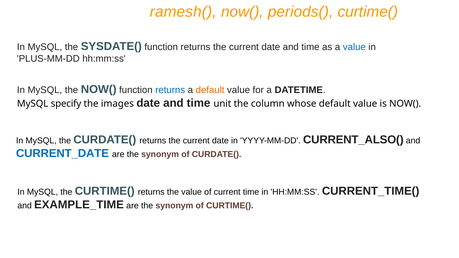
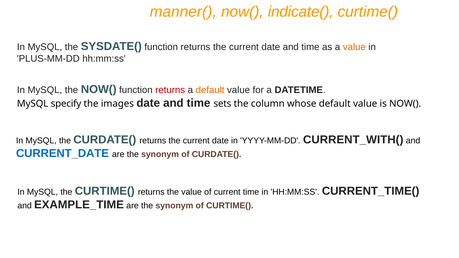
ramesh(: ramesh( -> manner(
periods(: periods( -> indicate(
value at (354, 47) colour: blue -> orange
returns at (170, 90) colour: blue -> red
unit: unit -> sets
CURRENT_ALSO(: CURRENT_ALSO( -> CURRENT_WITH(
